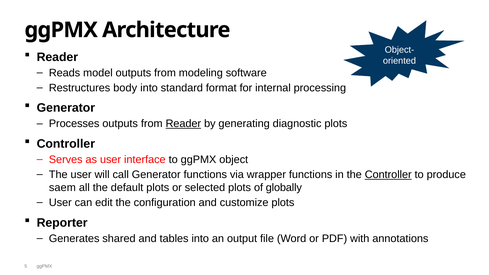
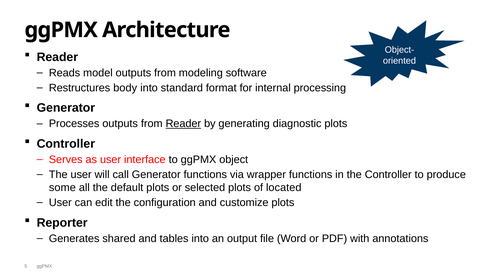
Controller at (388, 175) underline: present -> none
saem: saem -> some
globally: globally -> located
